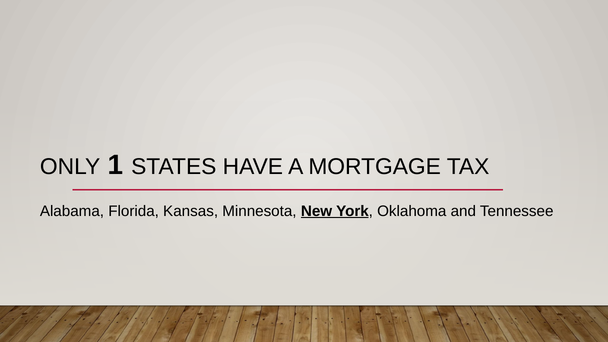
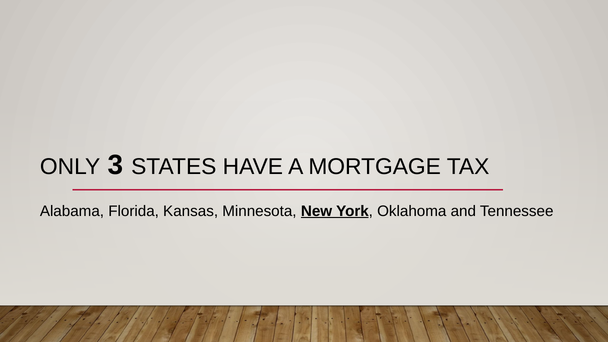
1: 1 -> 3
